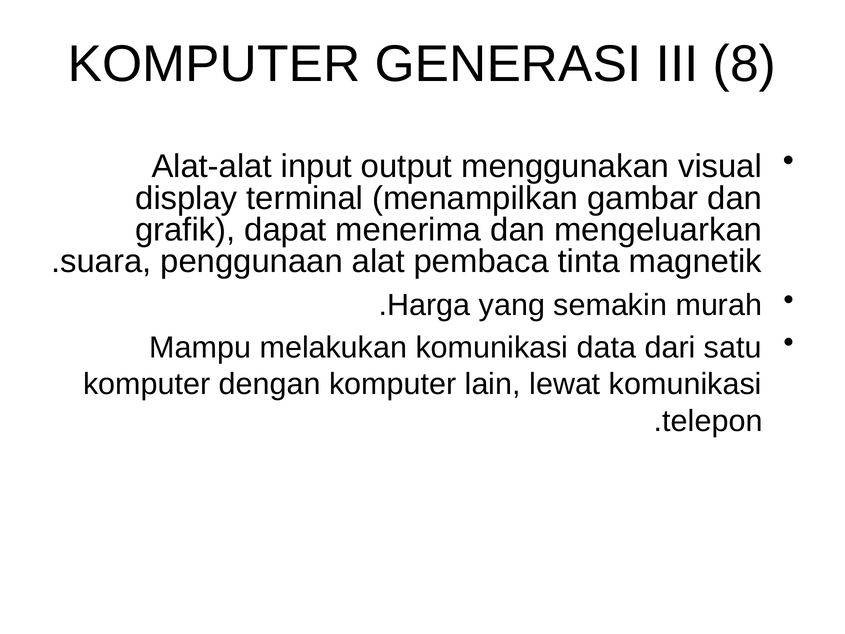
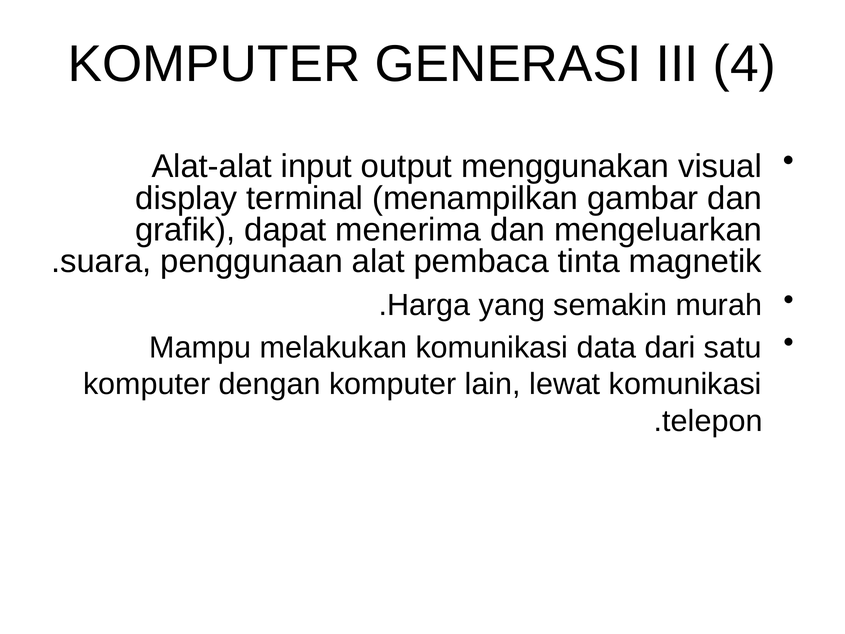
8: 8 -> 4
